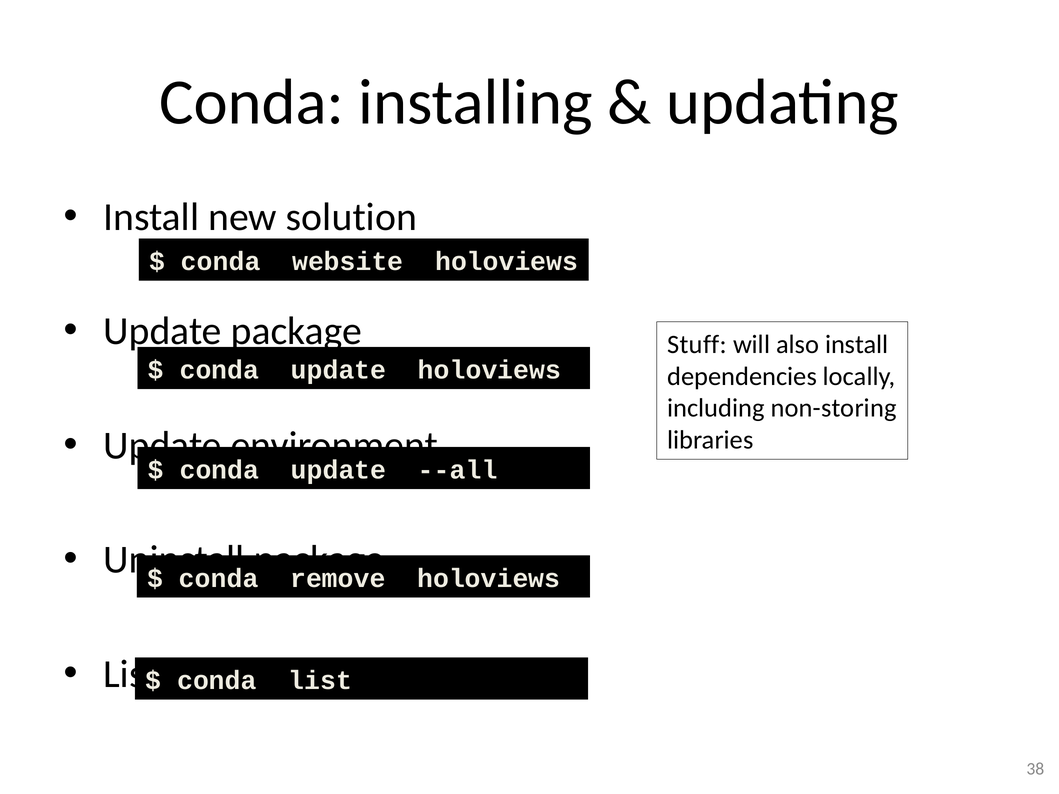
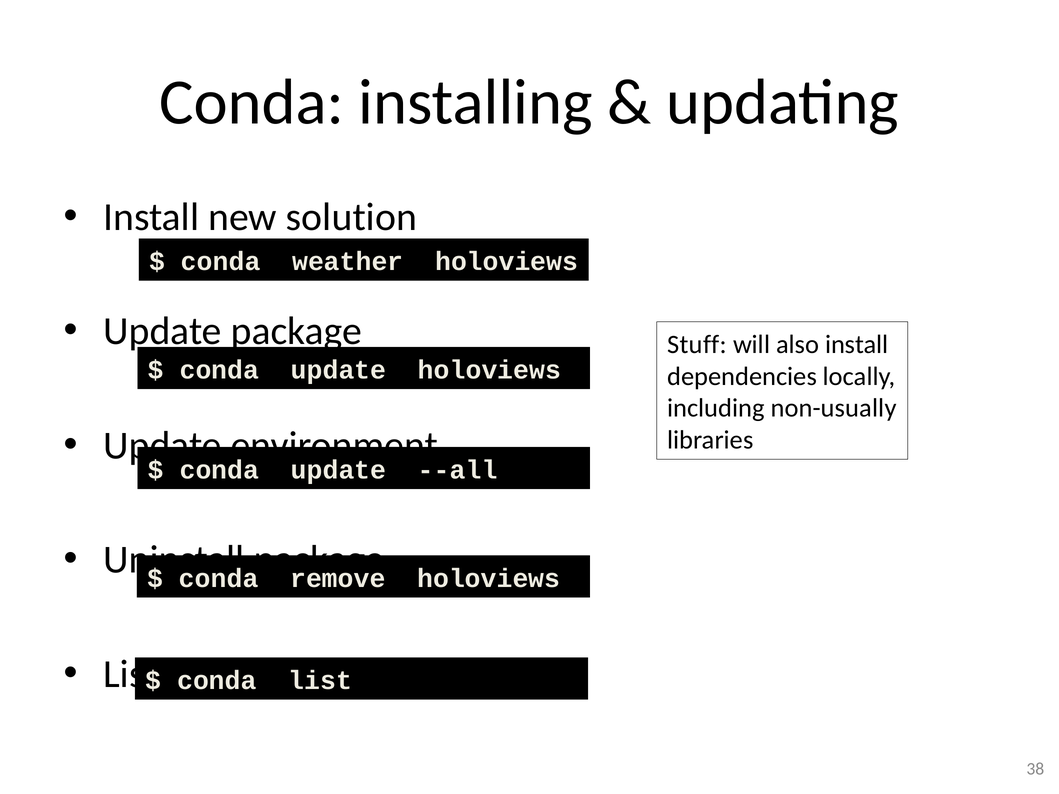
website: website -> weather
non-storing: non-storing -> non-usually
